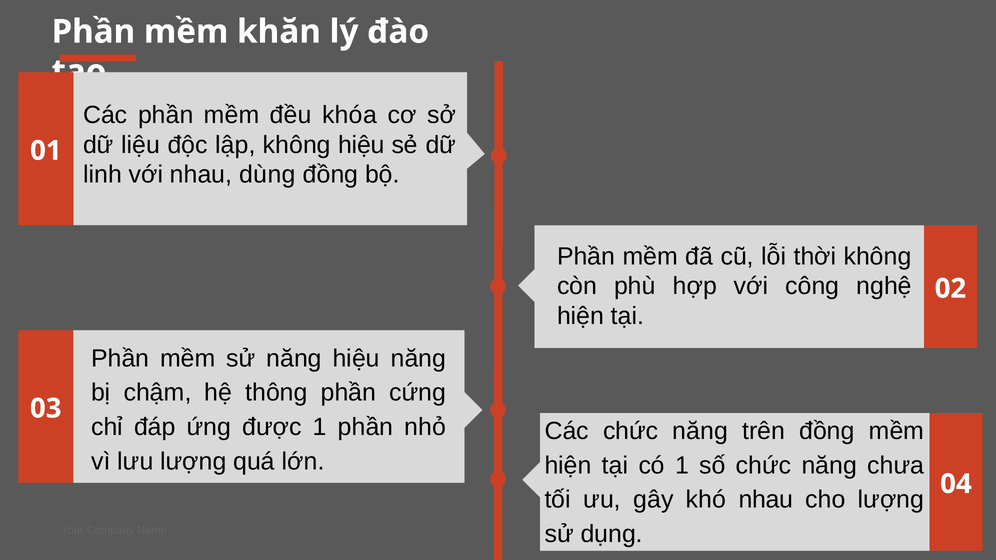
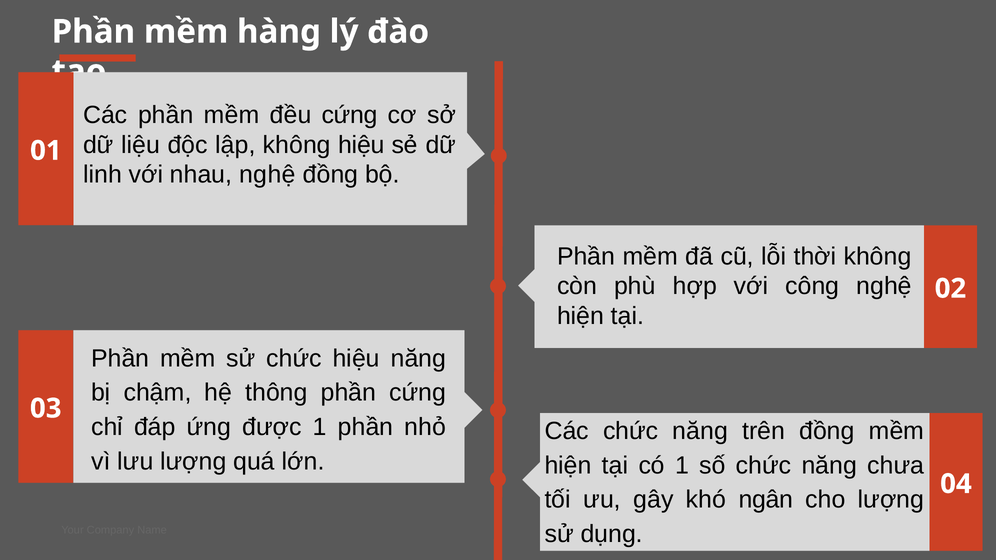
khăn: khăn -> hàng
đều khóa: khóa -> cứng
nhau dùng: dùng -> nghệ
sử năng: năng -> chức
khó nhau: nhau -> ngân
